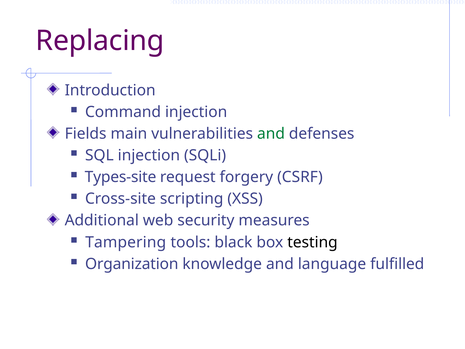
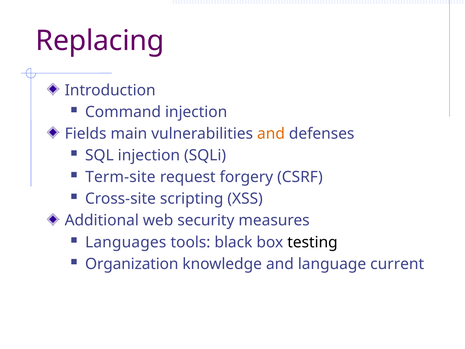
and at (271, 134) colour: green -> orange
Types-site: Types-site -> Term-site
Tampering: Tampering -> Languages
fulfilled: fulfilled -> current
